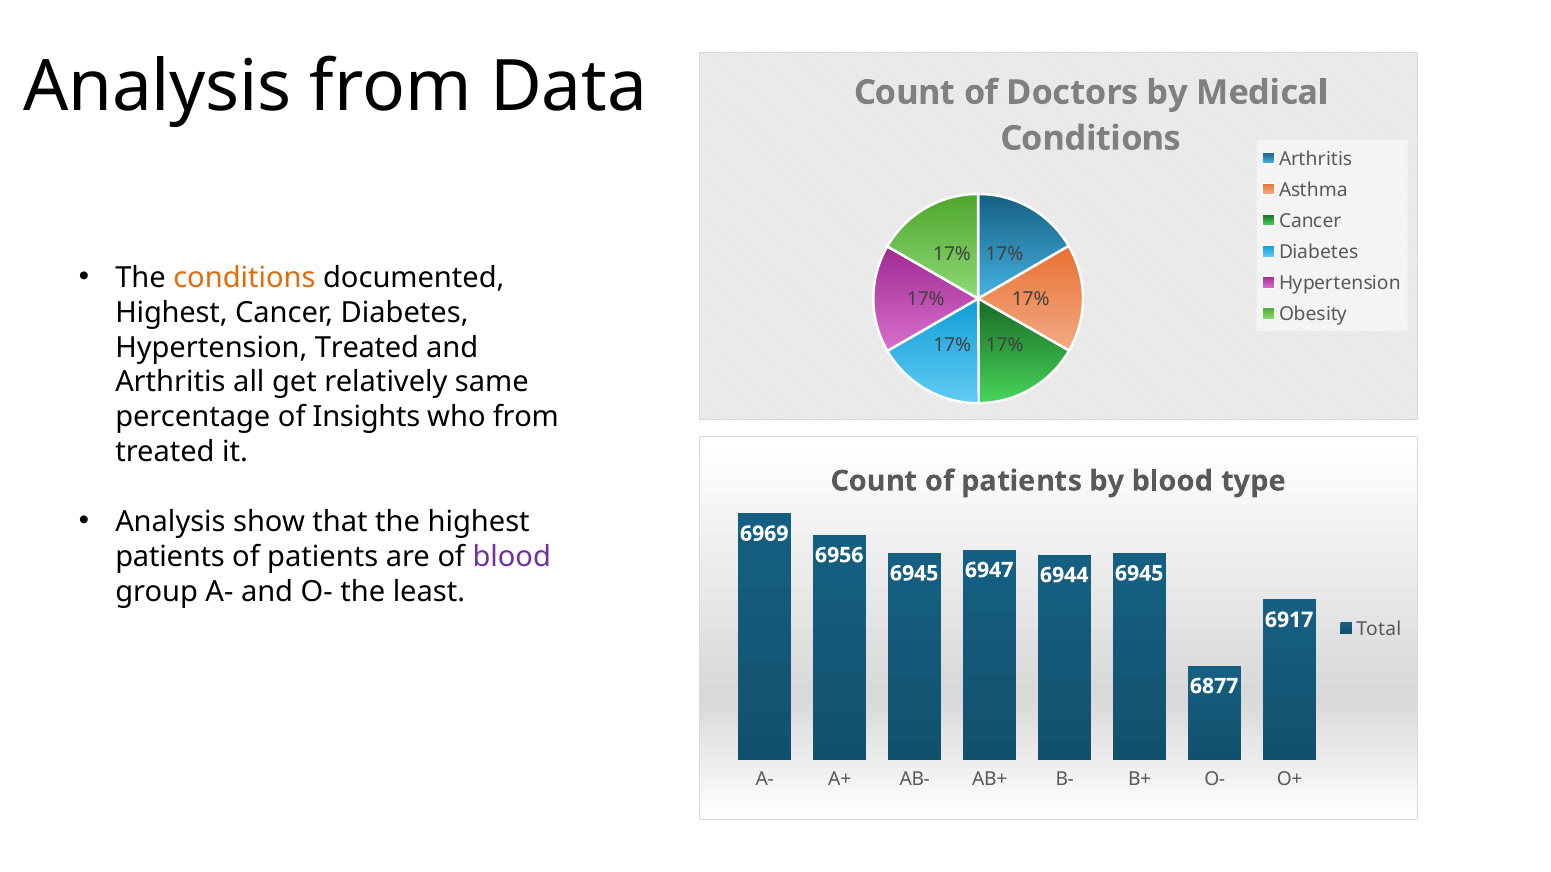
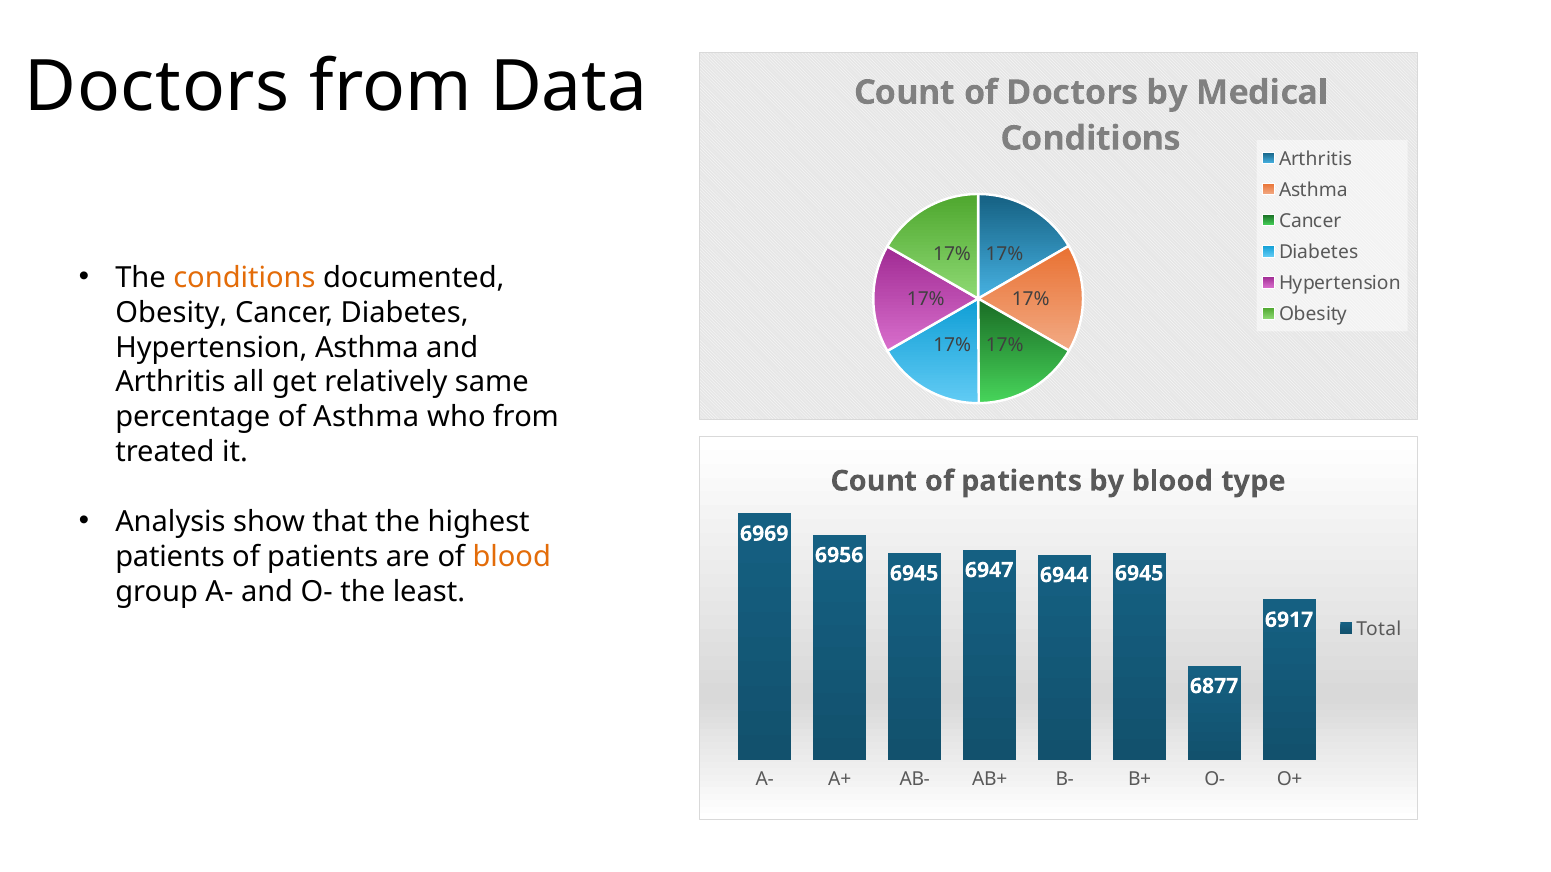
Analysis at (158, 87): Analysis -> Doctors
Highest at (171, 313): Highest -> Obesity
Hypertension Treated: Treated -> Asthma
of Insights: Insights -> Asthma
blood at (512, 557) colour: purple -> orange
